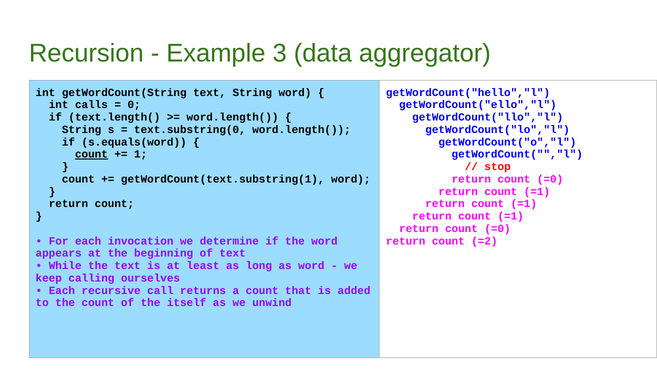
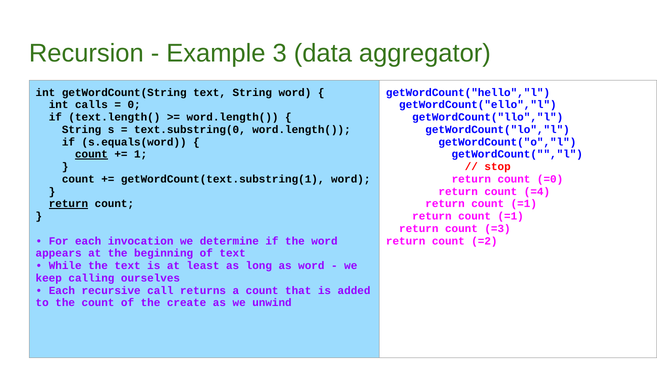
=1 at (537, 191): =1 -> =4
return at (68, 204) underline: none -> present
=0 at (498, 228): =0 -> =3
itself: itself -> create
